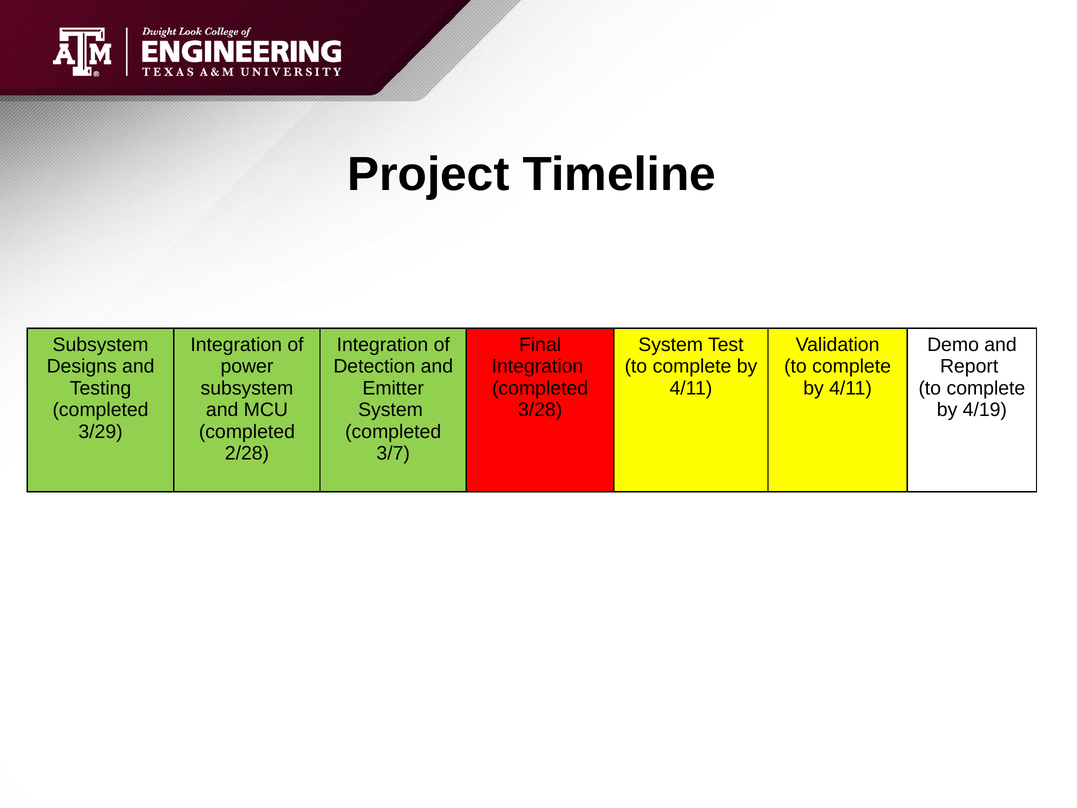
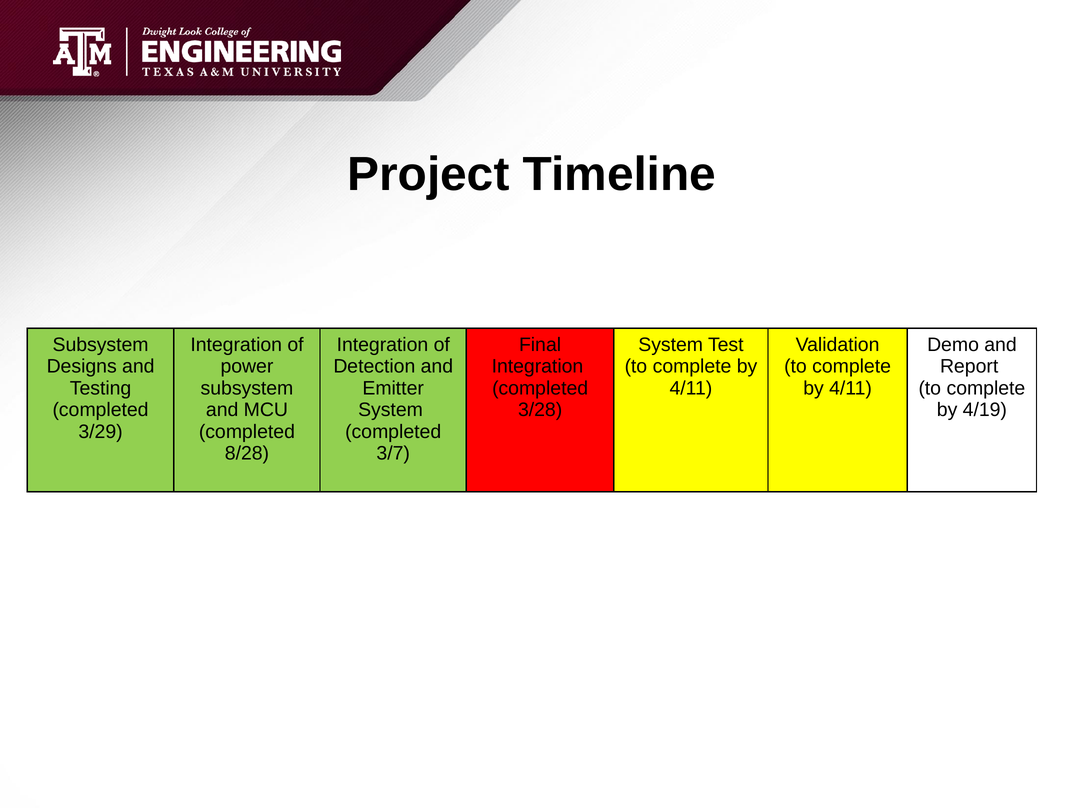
2/28: 2/28 -> 8/28
